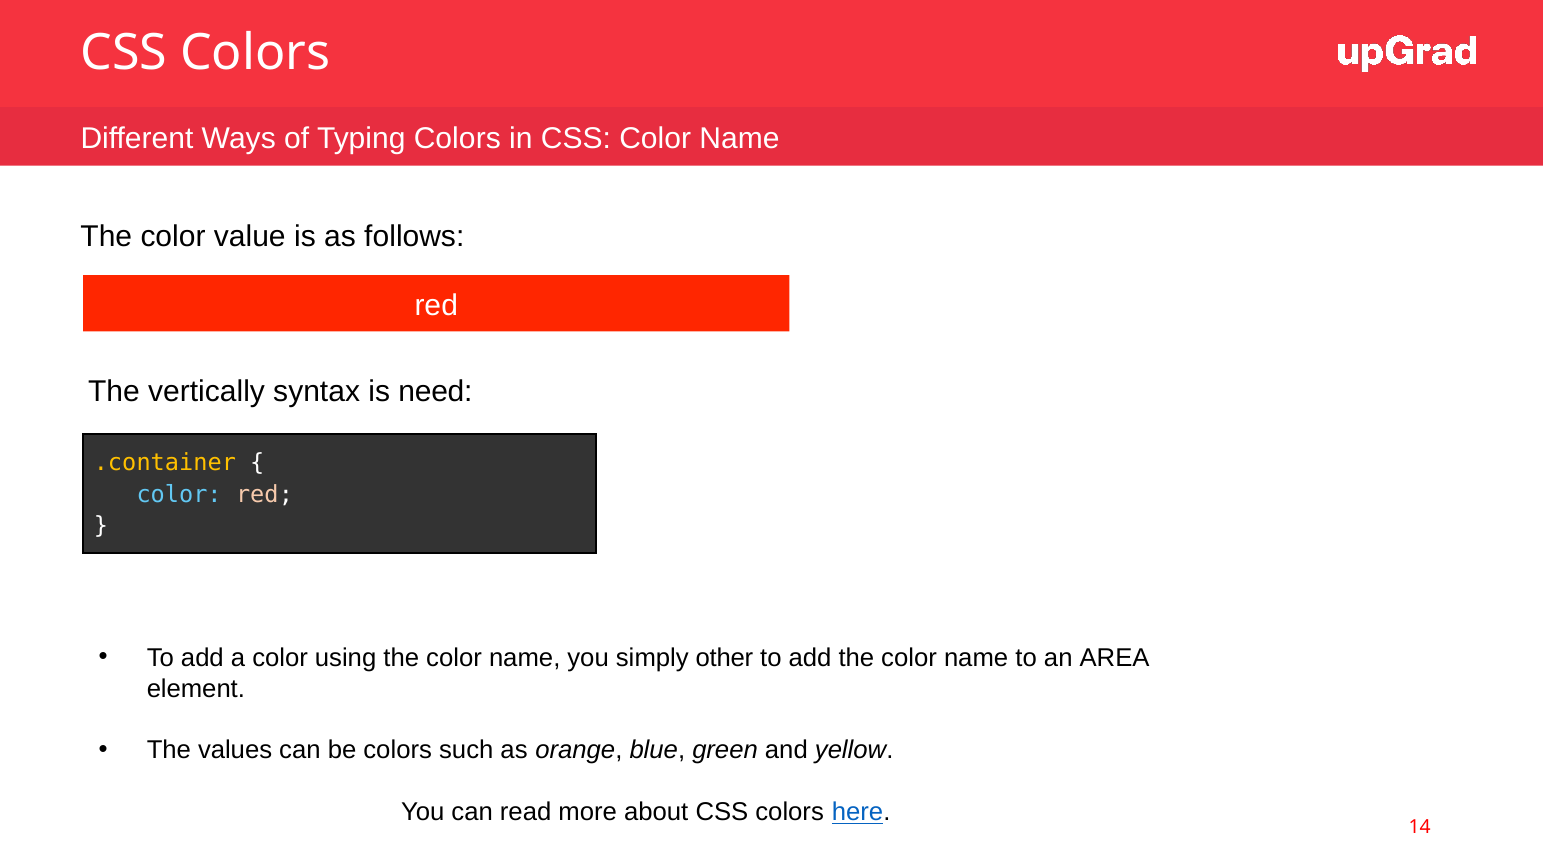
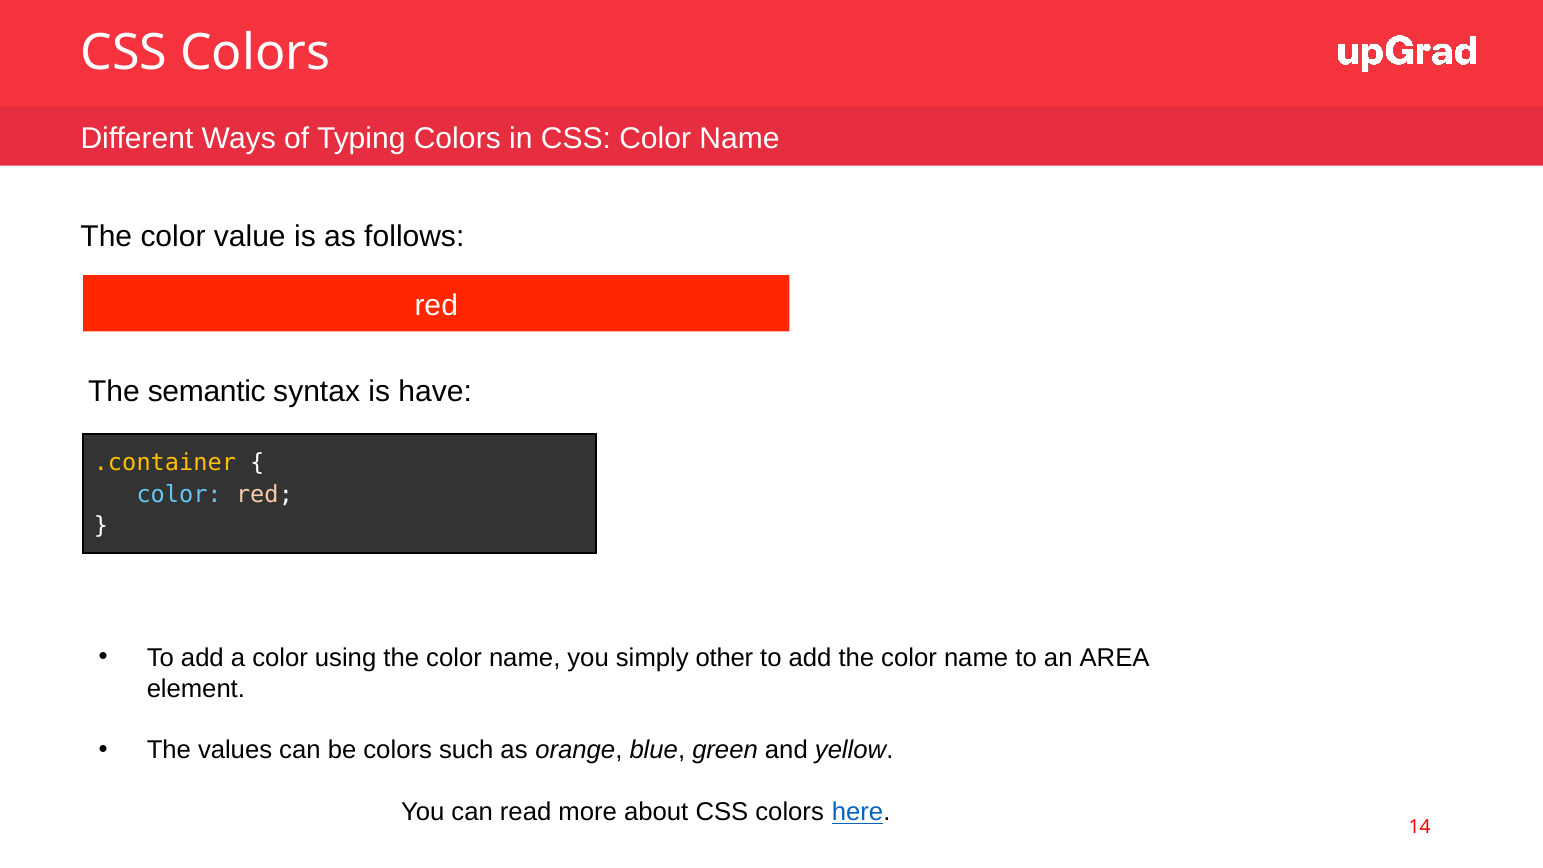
vertically: vertically -> semantic
need: need -> have
